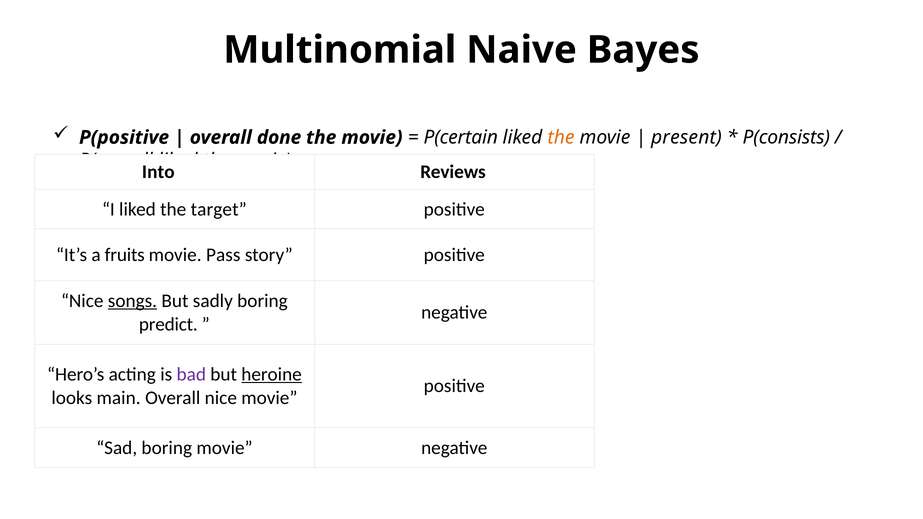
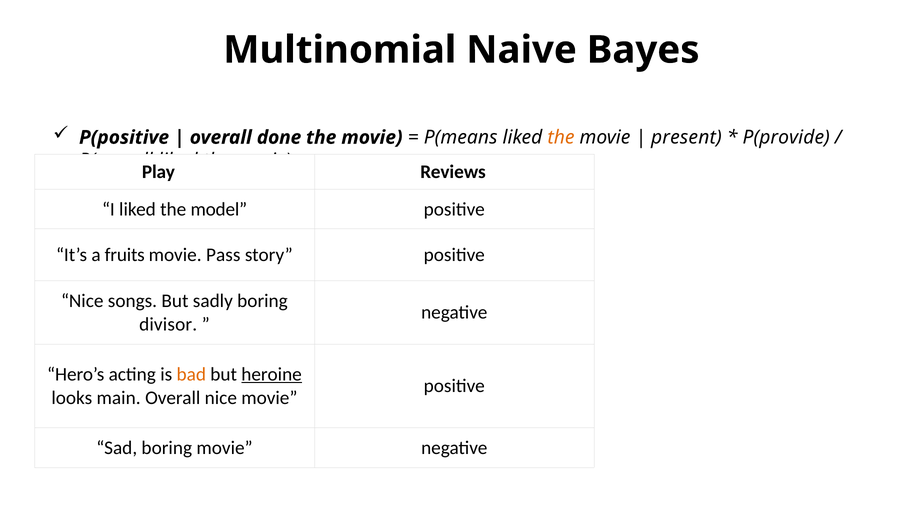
P(certain: P(certain -> P(means
P(consists: P(consists -> P(provide
Into: Into -> Play
target: target -> model
songs underline: present -> none
predict: predict -> divisor
bad colour: purple -> orange
